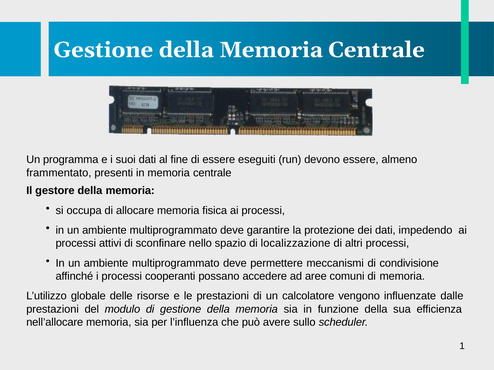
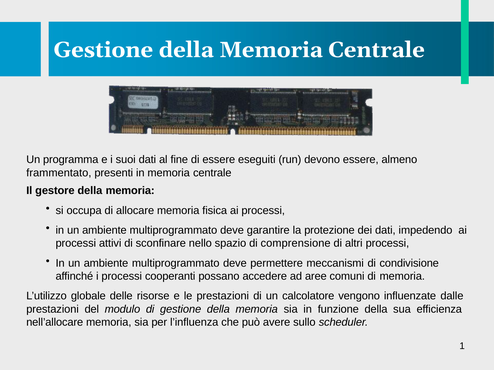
localizzazione: localizzazione -> comprensione
